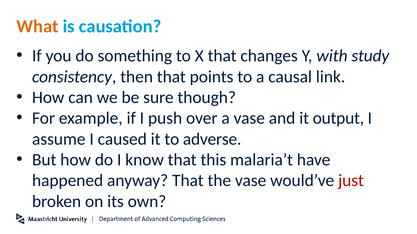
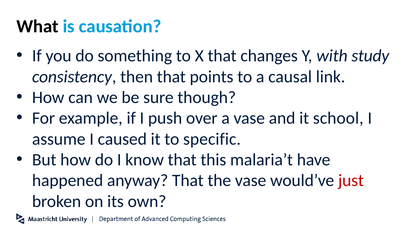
What colour: orange -> black
output: output -> school
adverse: adverse -> specific
